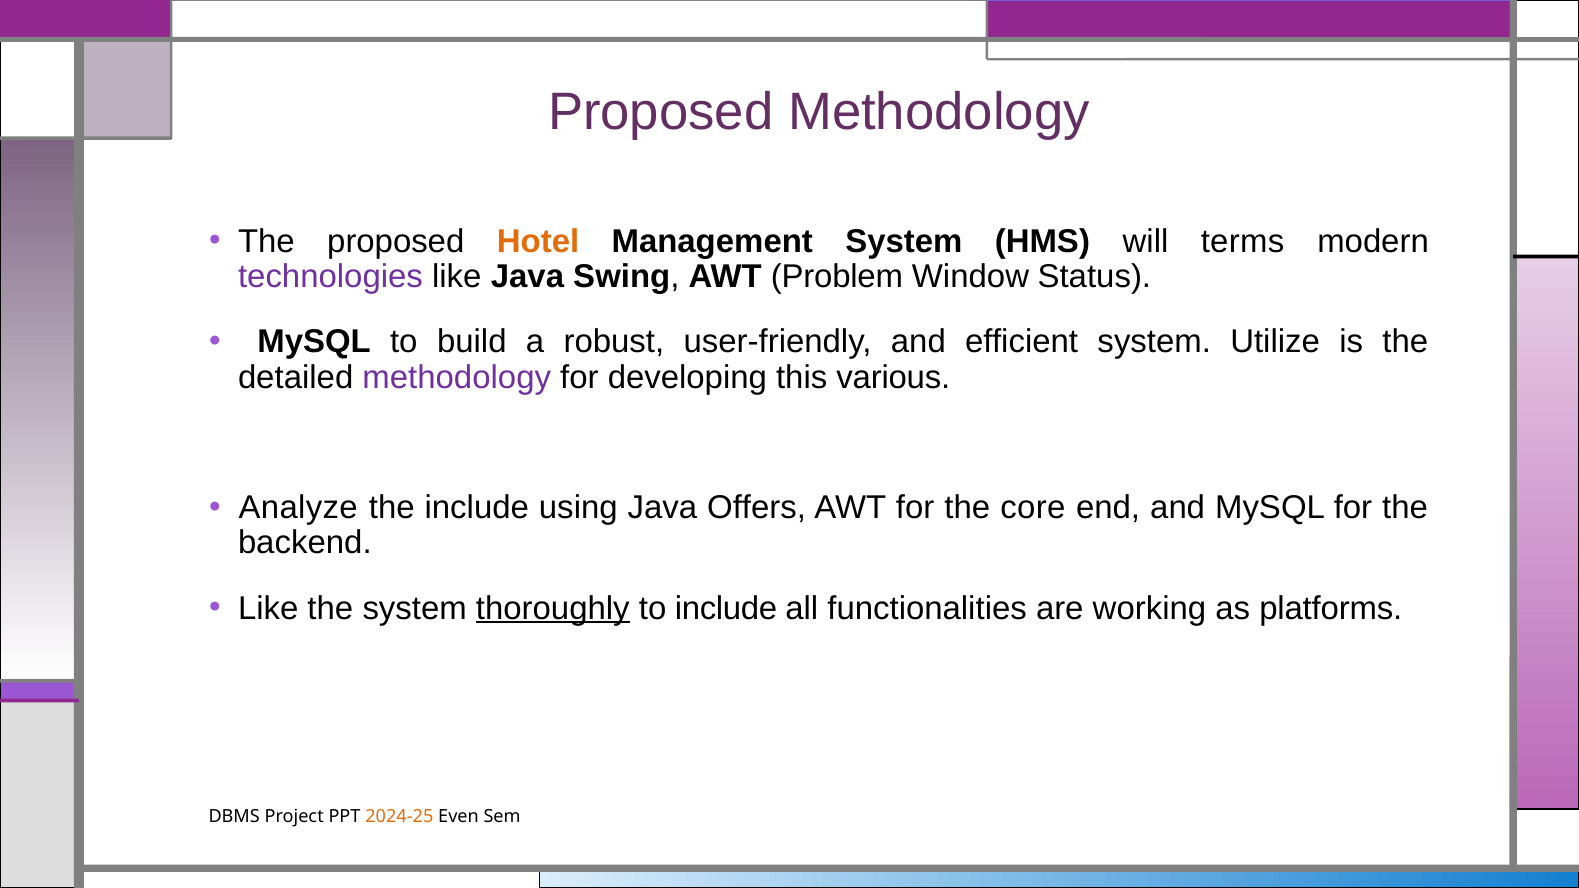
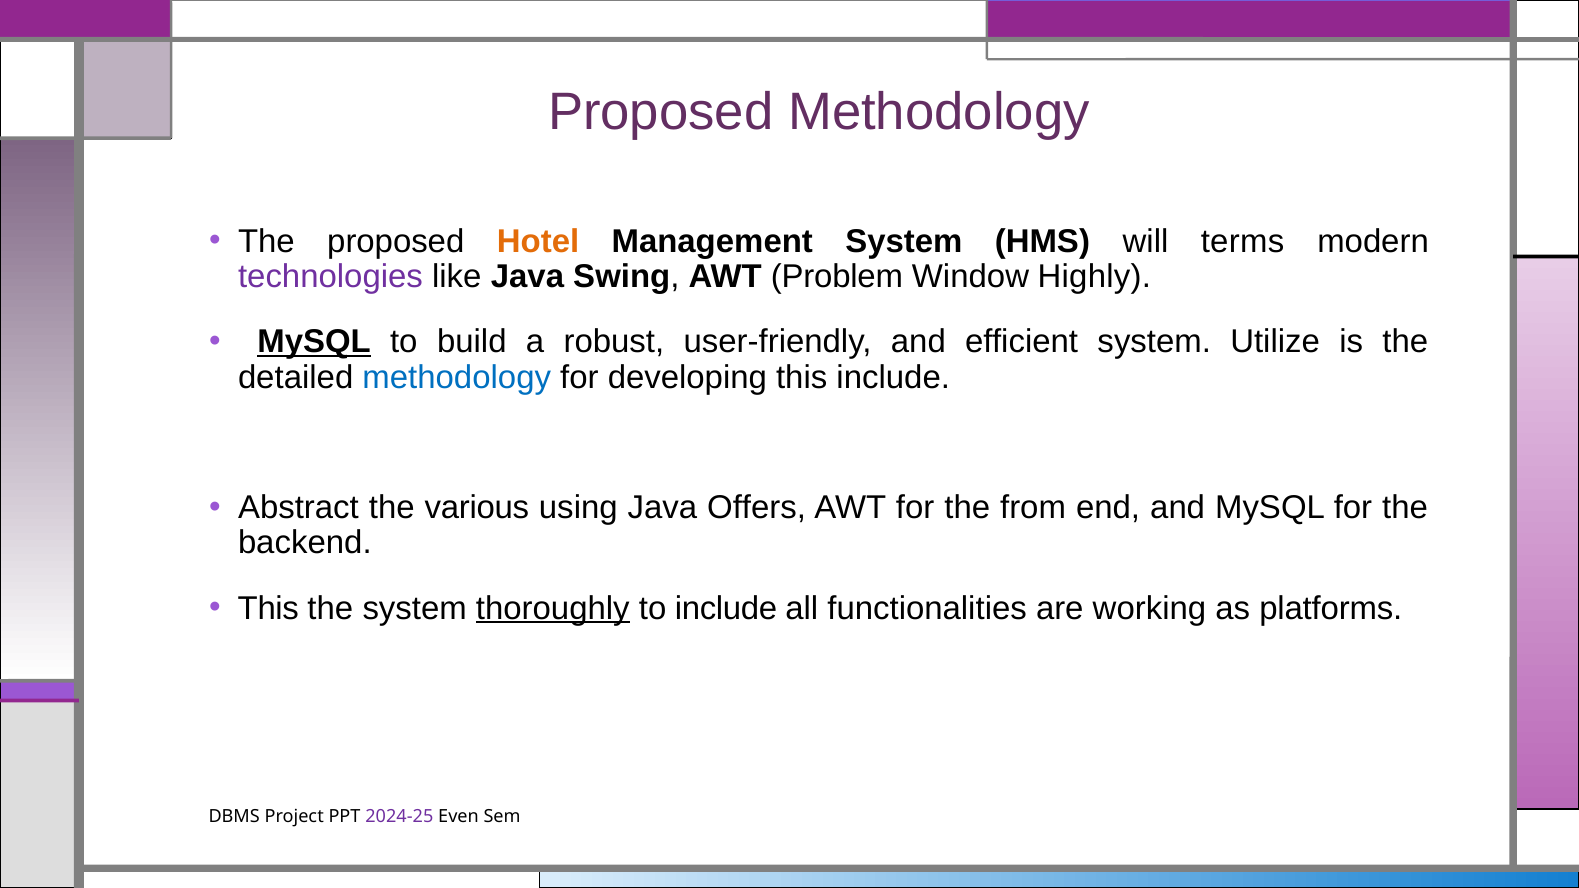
Status: Status -> Highly
MySQL at (314, 342) underline: none -> present
methodology at (457, 378) colour: purple -> blue
this various: various -> include
Analyze: Analyze -> Abstract
the include: include -> various
core: core -> from
Like at (268, 609): Like -> This
2024-25 colour: orange -> purple
